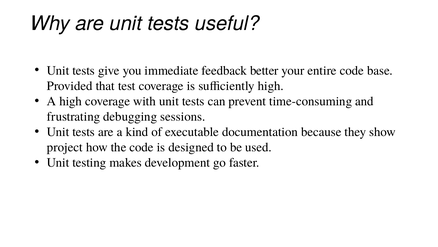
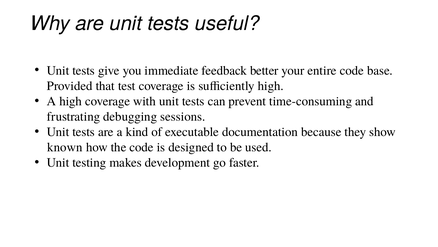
project: project -> known
